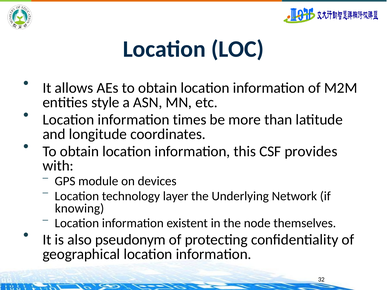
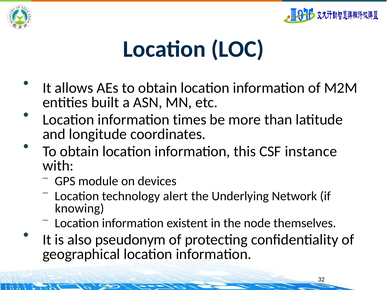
style: style -> built
provides: provides -> instance
layer: layer -> alert
